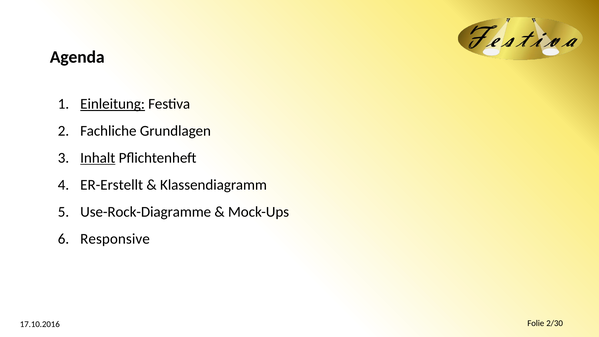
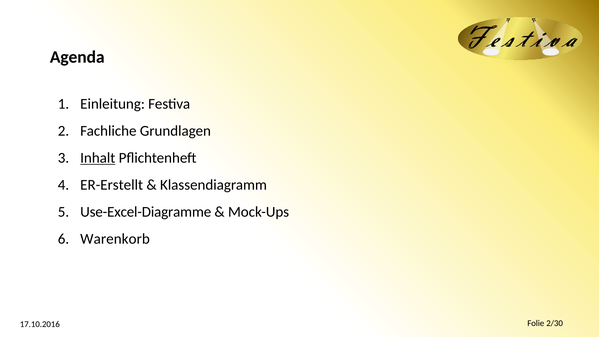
Einleitung underline: present -> none
Use-Rock-Diagramme: Use-Rock-Diagramme -> Use-Excel-Diagramme
Responsive: Responsive -> Warenkorb
